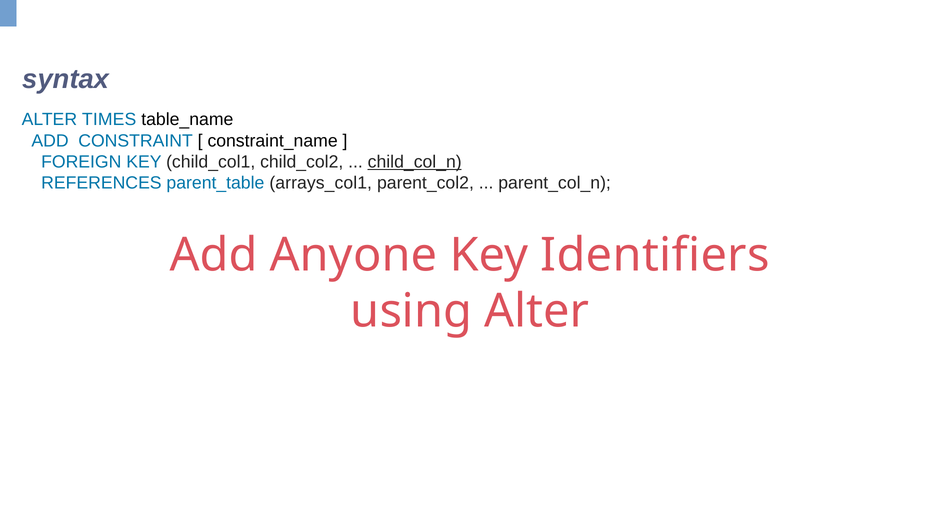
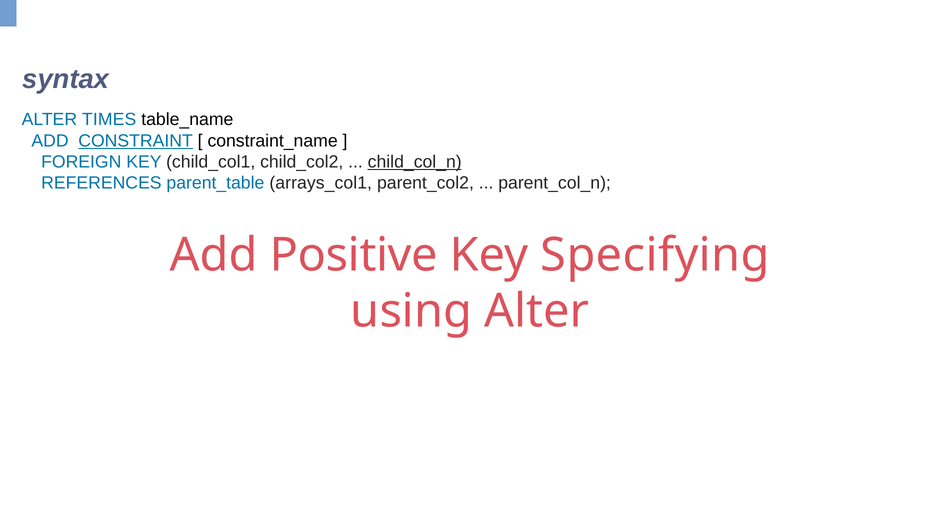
CONSTRAINT underline: none -> present
Anyone: Anyone -> Positive
Identifiers: Identifiers -> Specifying
